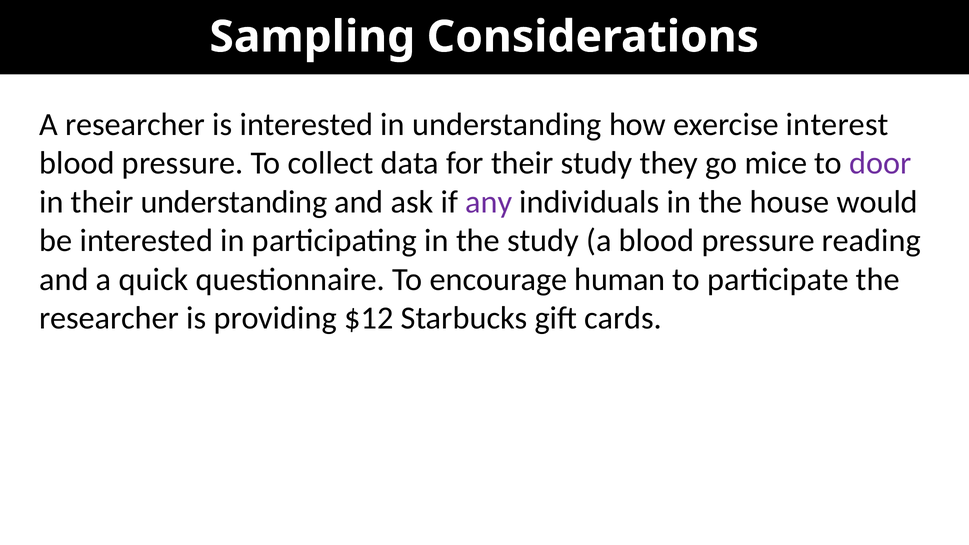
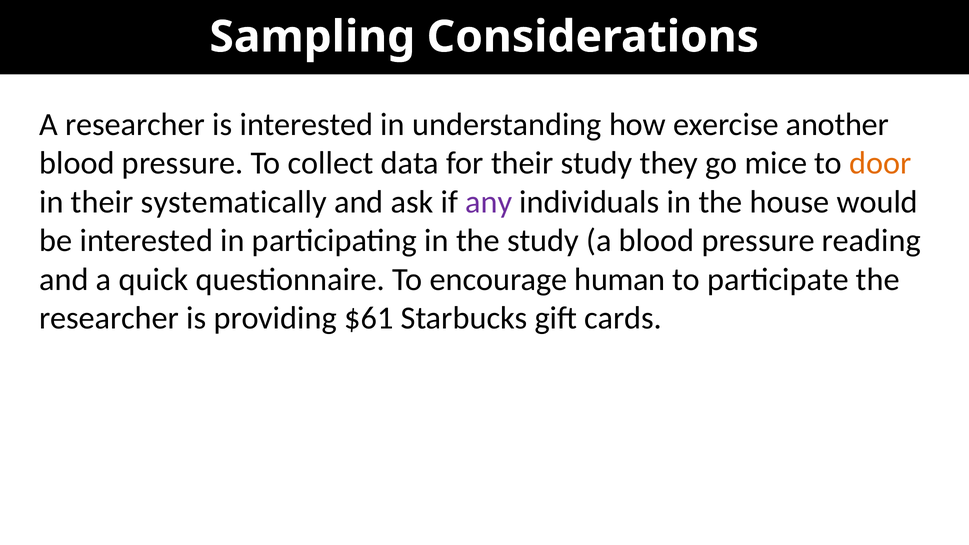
interest: interest -> another
door colour: purple -> orange
their understanding: understanding -> systematically
$12: $12 -> $61
